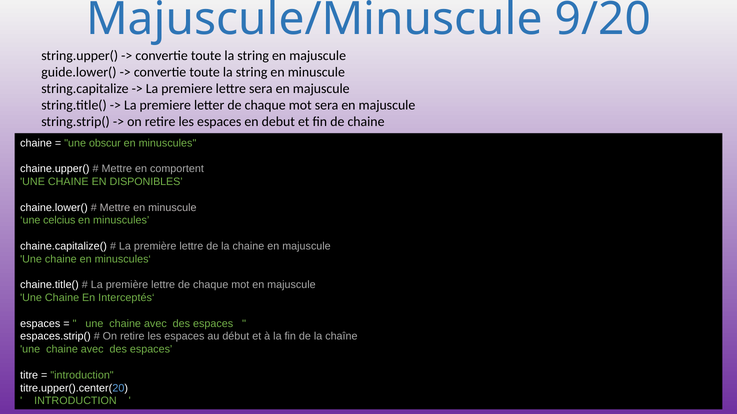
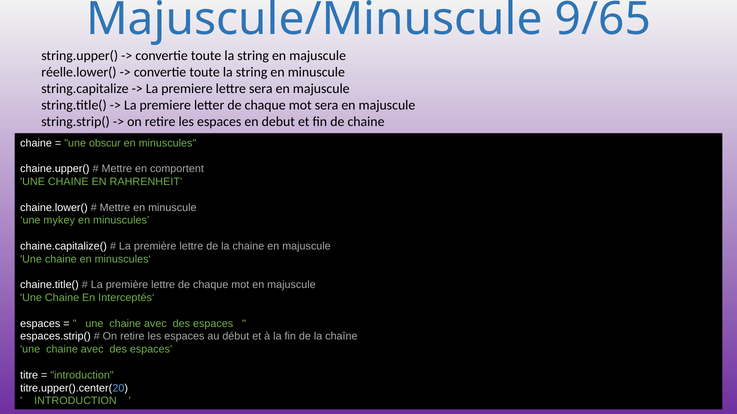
9/20: 9/20 -> 9/65
guide.lower(: guide.lower( -> réelle.lower(
DISPONIBLES: DISPONIBLES -> RAHRENHEIT
celcius: celcius -> mykey
